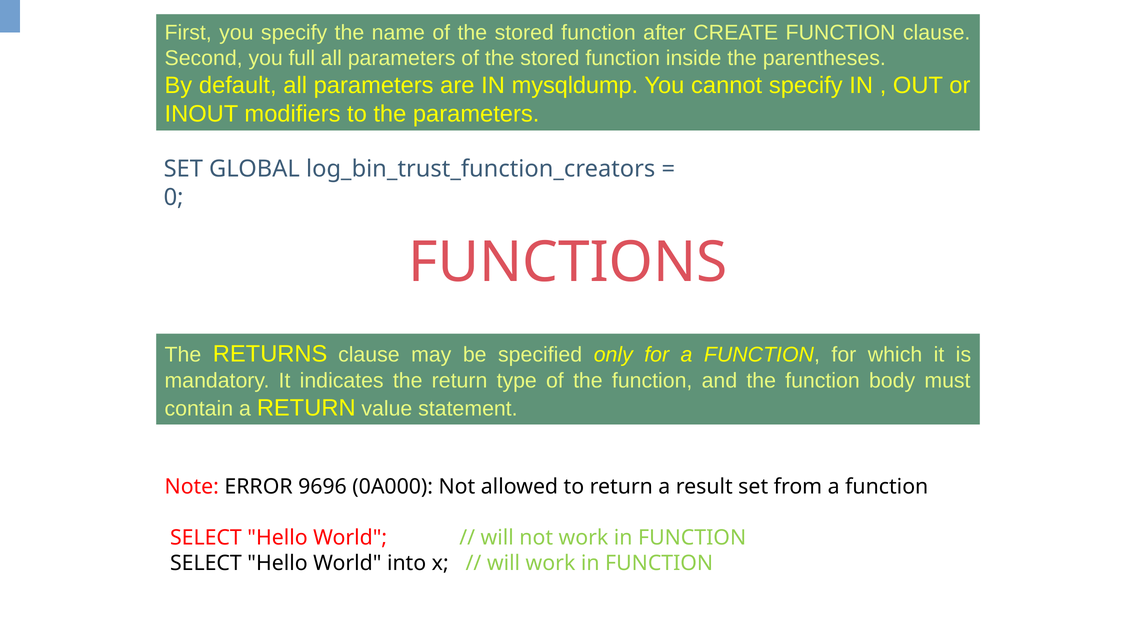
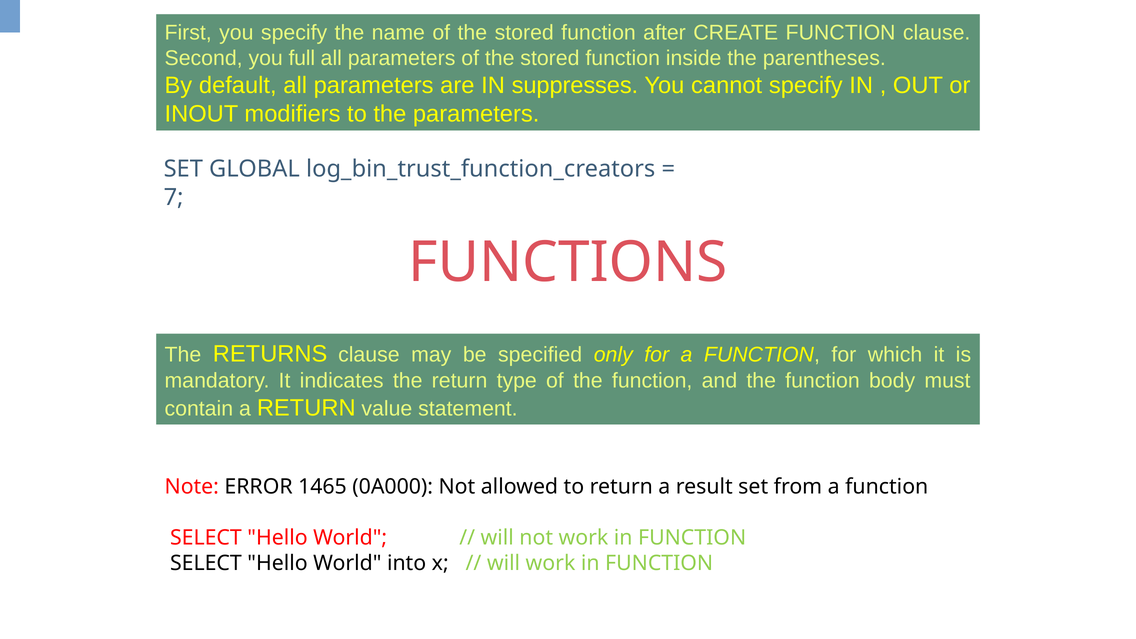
mysqldump: mysqldump -> suppresses
0: 0 -> 7
9696: 9696 -> 1465
